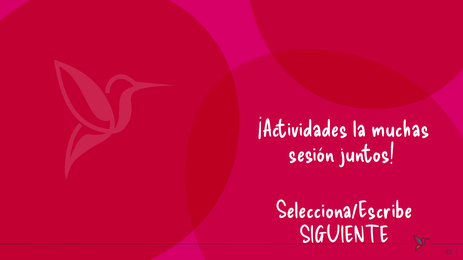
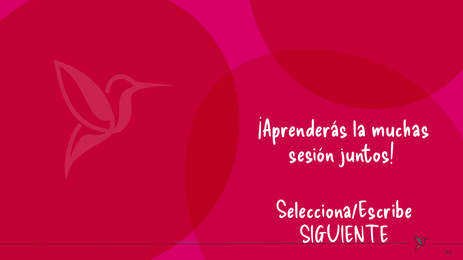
¡Actividades: ¡Actividades -> ¡Aprenderás
